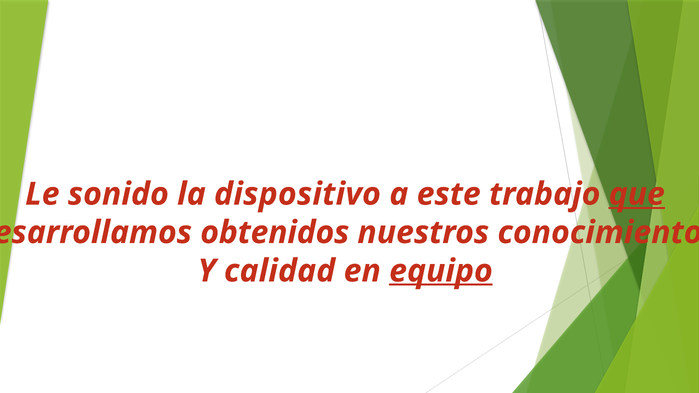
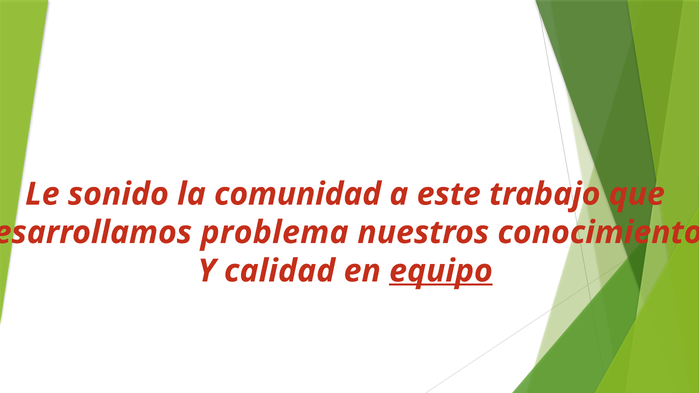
dispositivo: dispositivo -> comunidad
que underline: present -> none
obtenidos: obtenidos -> problema
